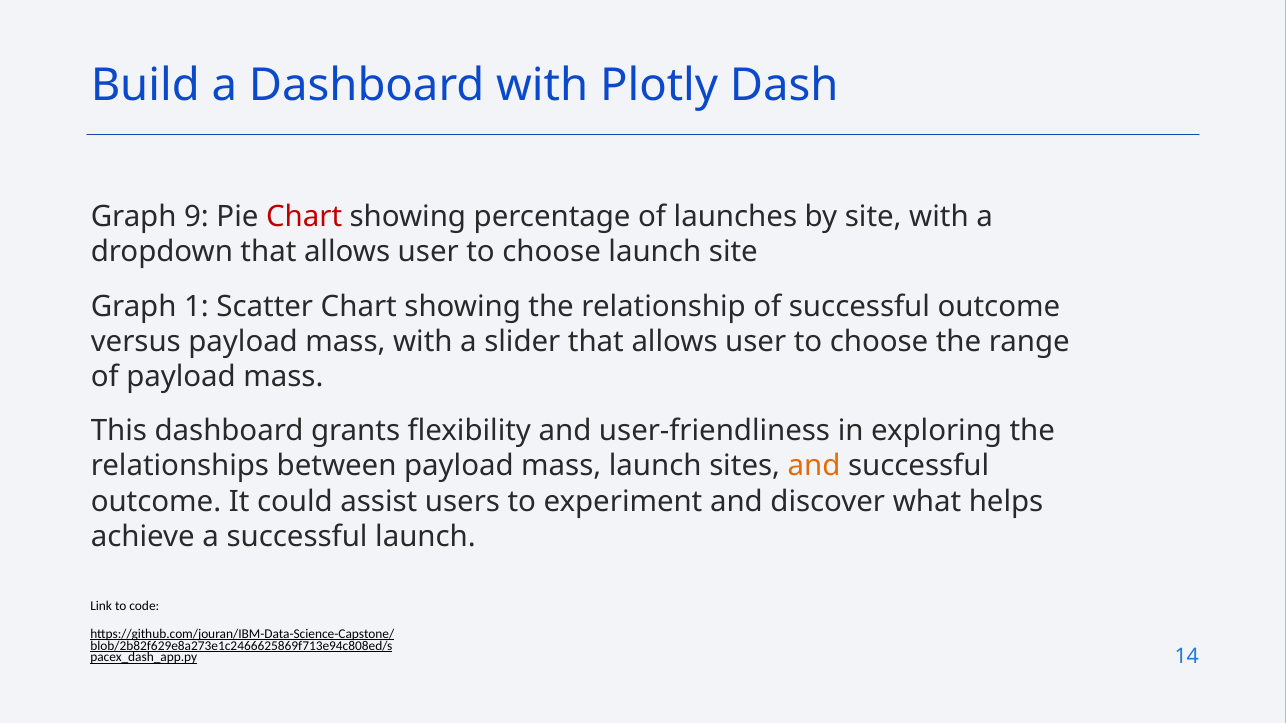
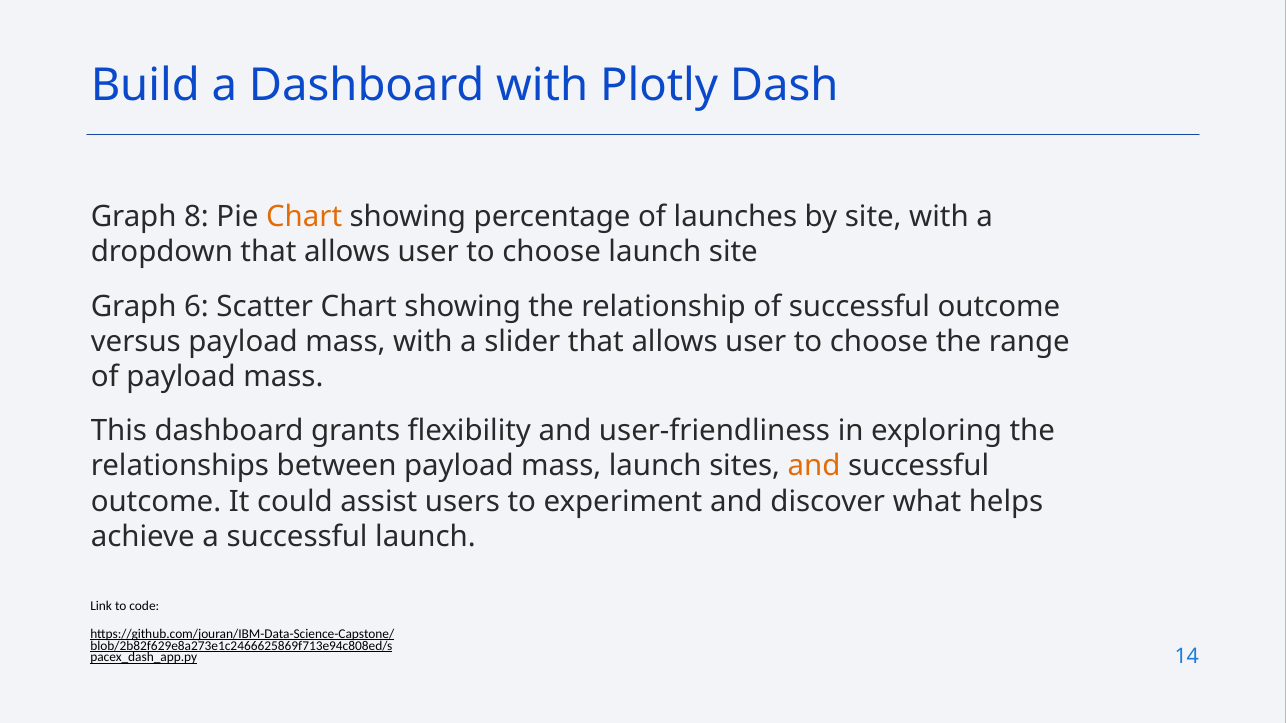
9: 9 -> 8
Chart at (304, 217) colour: red -> orange
1: 1 -> 6
